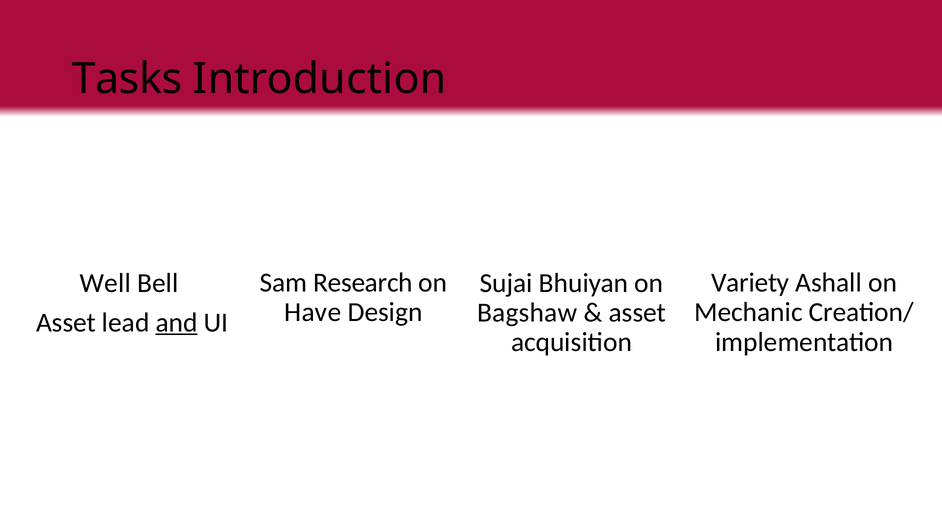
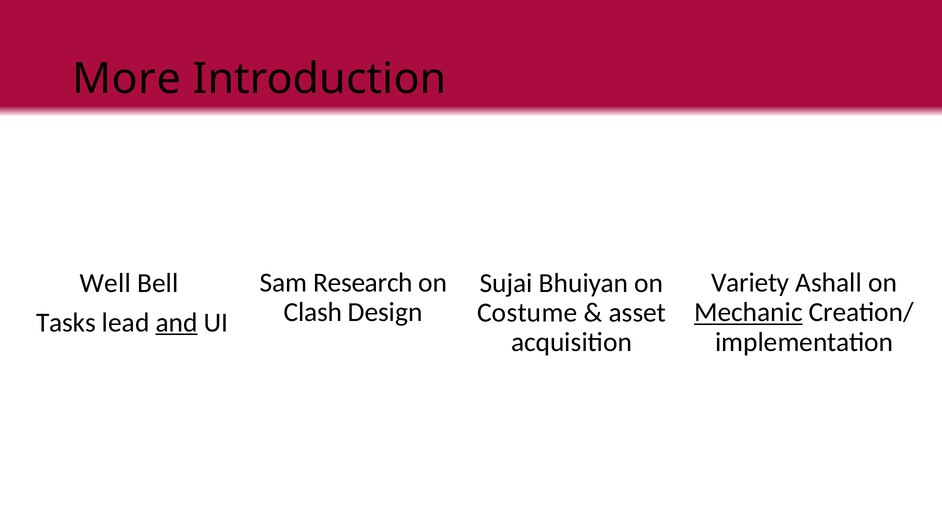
Tasks: Tasks -> More
Have: Have -> Clash
Mechanic underline: none -> present
Bagshaw: Bagshaw -> Costume
Asset at (66, 322): Asset -> Tasks
